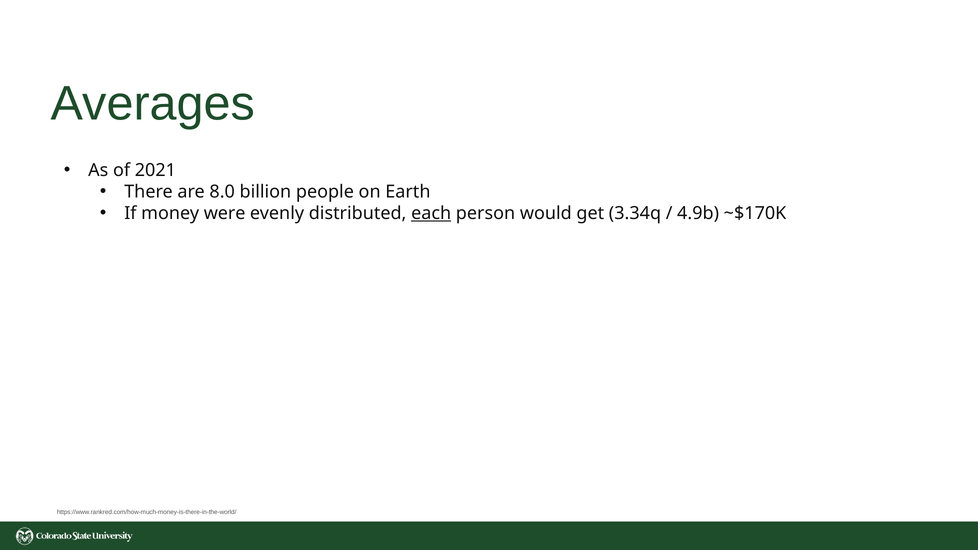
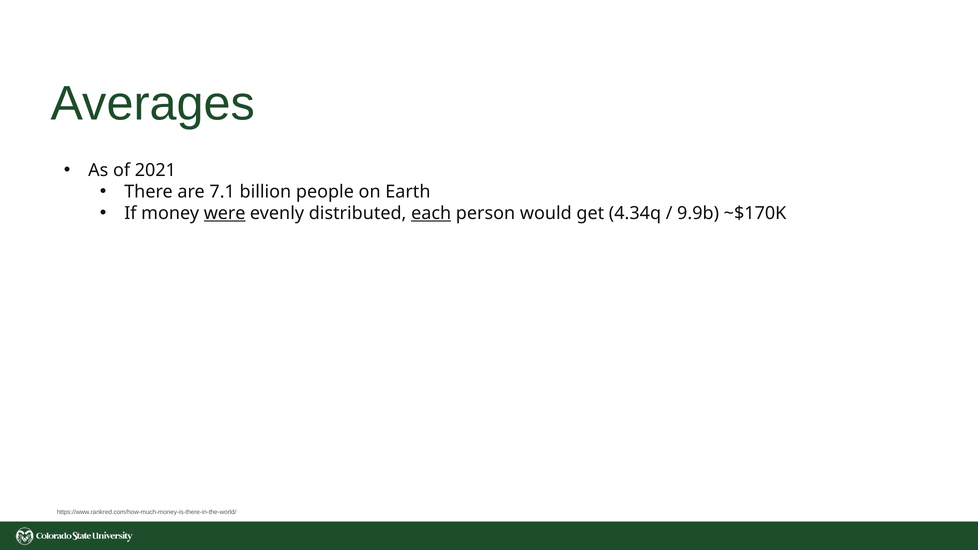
8.0: 8.0 -> 7.1
were underline: none -> present
3.34q: 3.34q -> 4.34q
4.9b: 4.9b -> 9.9b
